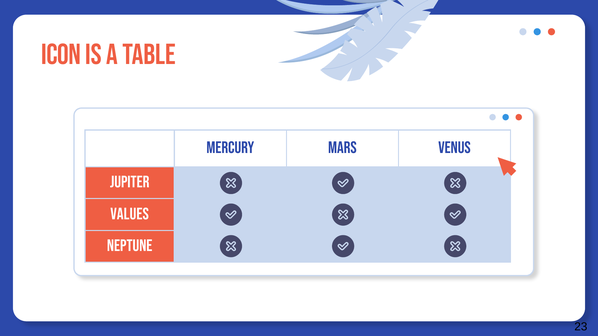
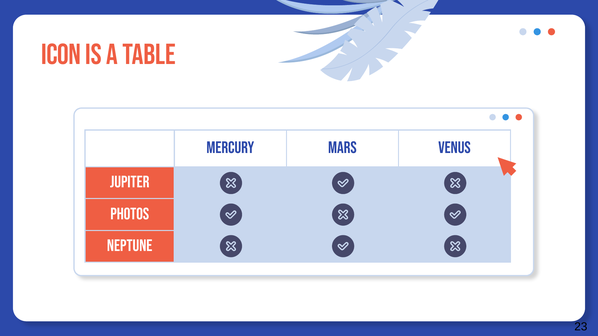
values: values -> photos
